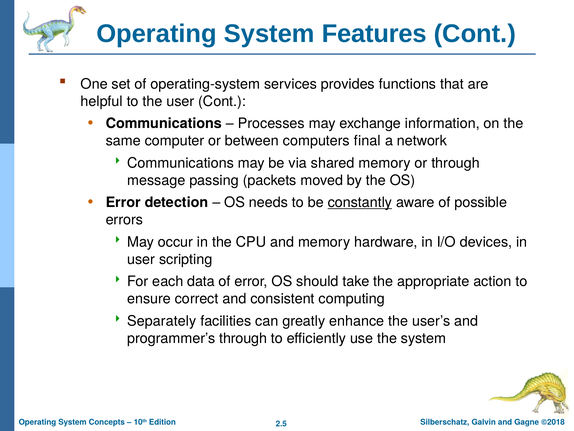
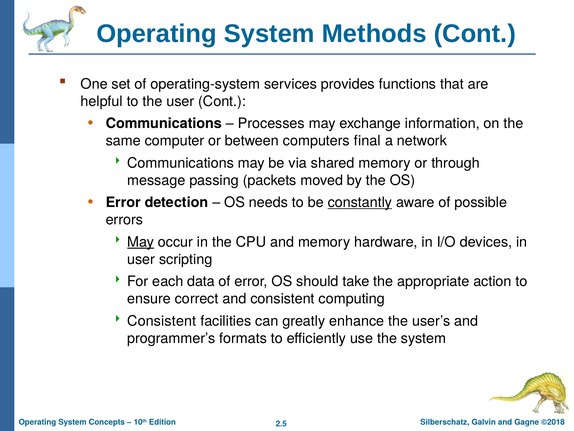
Features: Features -> Methods
May at (141, 242) underline: none -> present
Separately at (162, 321): Separately -> Consistent
programmer’s through: through -> formats
